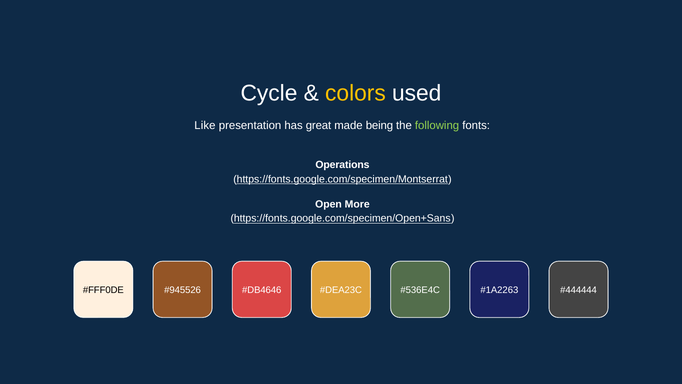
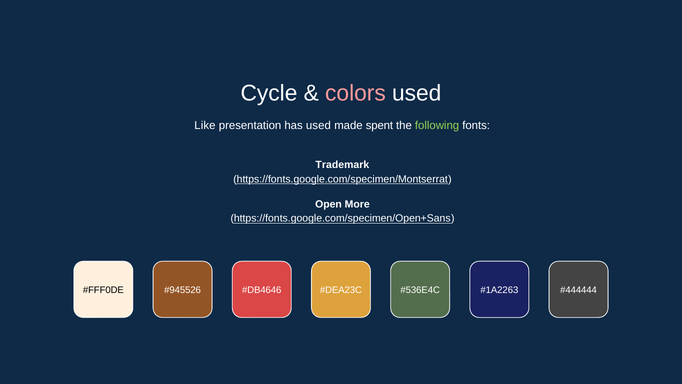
colors colour: yellow -> pink
has great: great -> used
being: being -> spent
Operations: Operations -> Trademark
